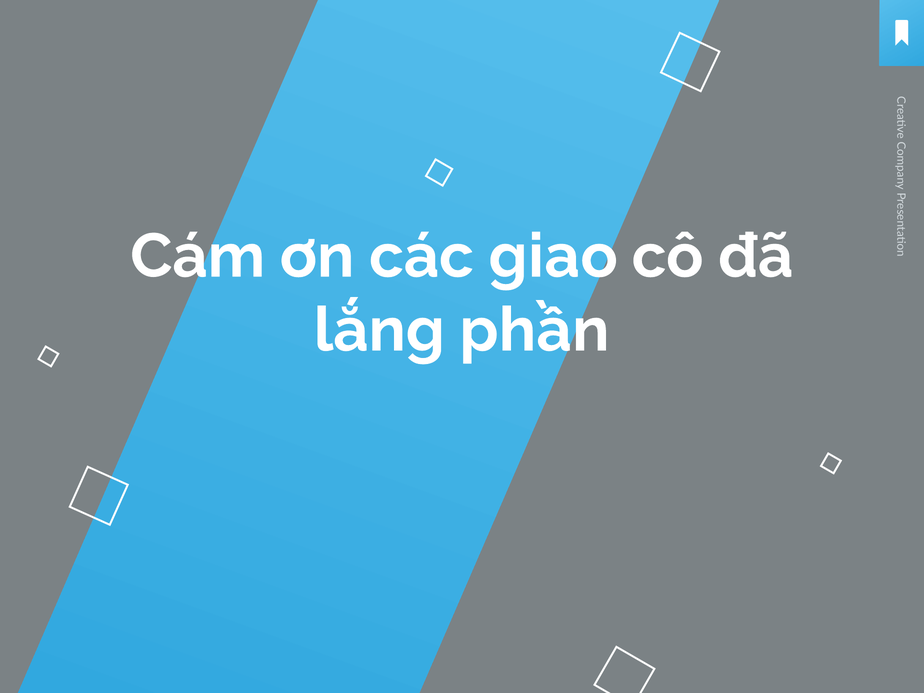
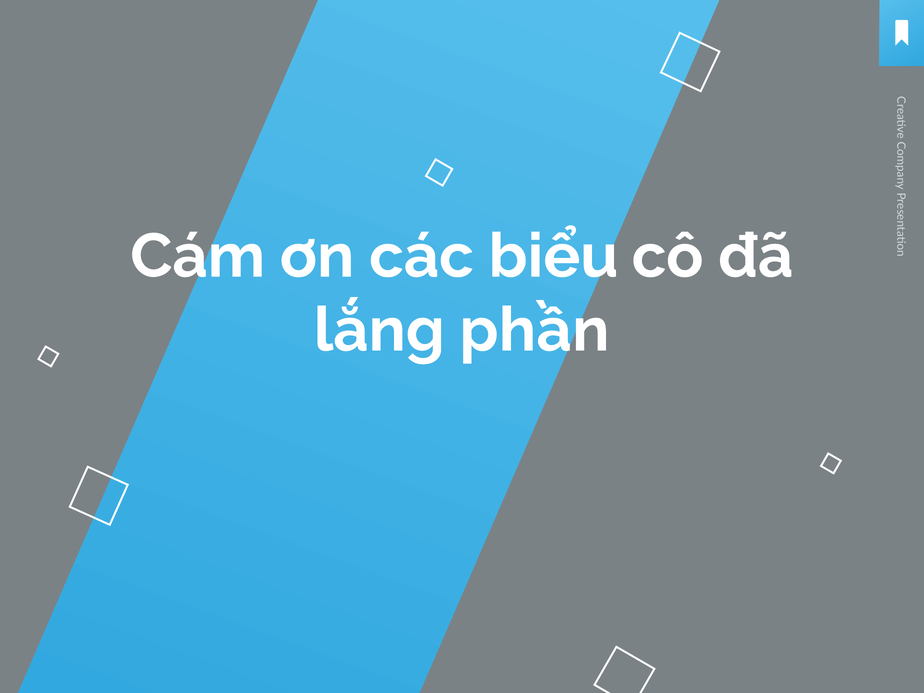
giao: giao -> biểu
